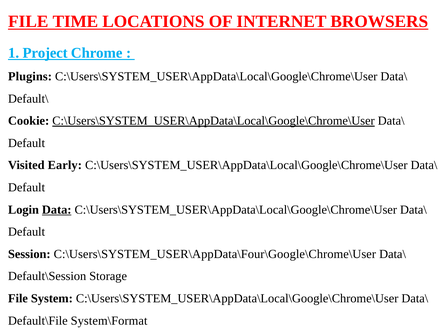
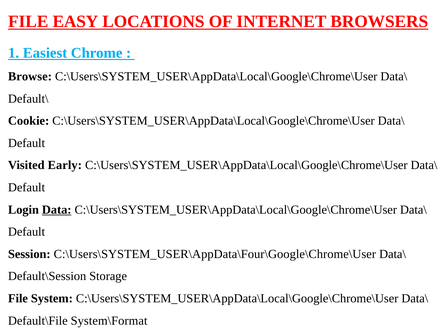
TIME: TIME -> EASY
Project: Project -> Easiest
Plugins: Plugins -> Browse
C:\Users\SYSTEM_USER\AppData\Local\Google\Chrome\User at (214, 121) underline: present -> none
